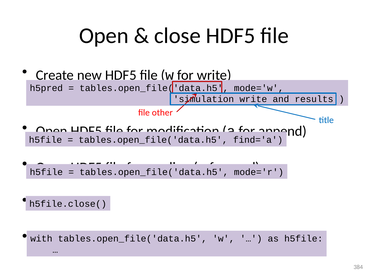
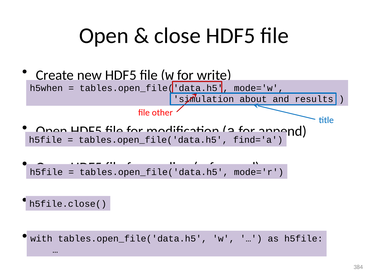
h5pred: h5pred -> h5when
simulation write: write -> about
